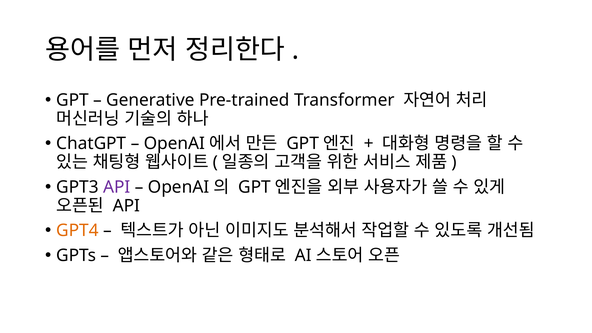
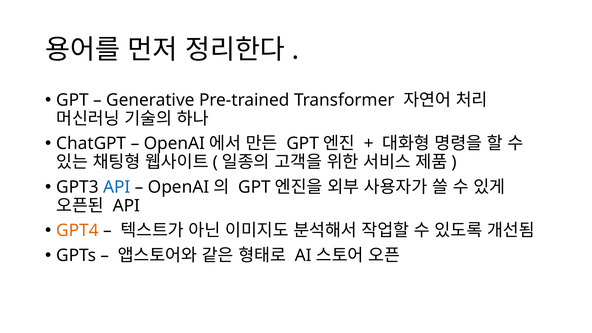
API at (117, 187) colour: purple -> blue
